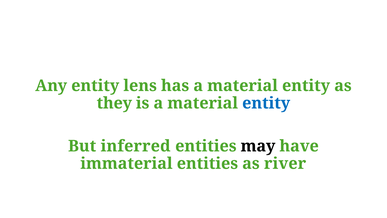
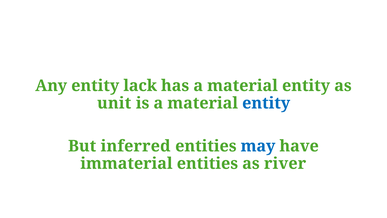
lens: lens -> lack
they: they -> unit
may colour: black -> blue
